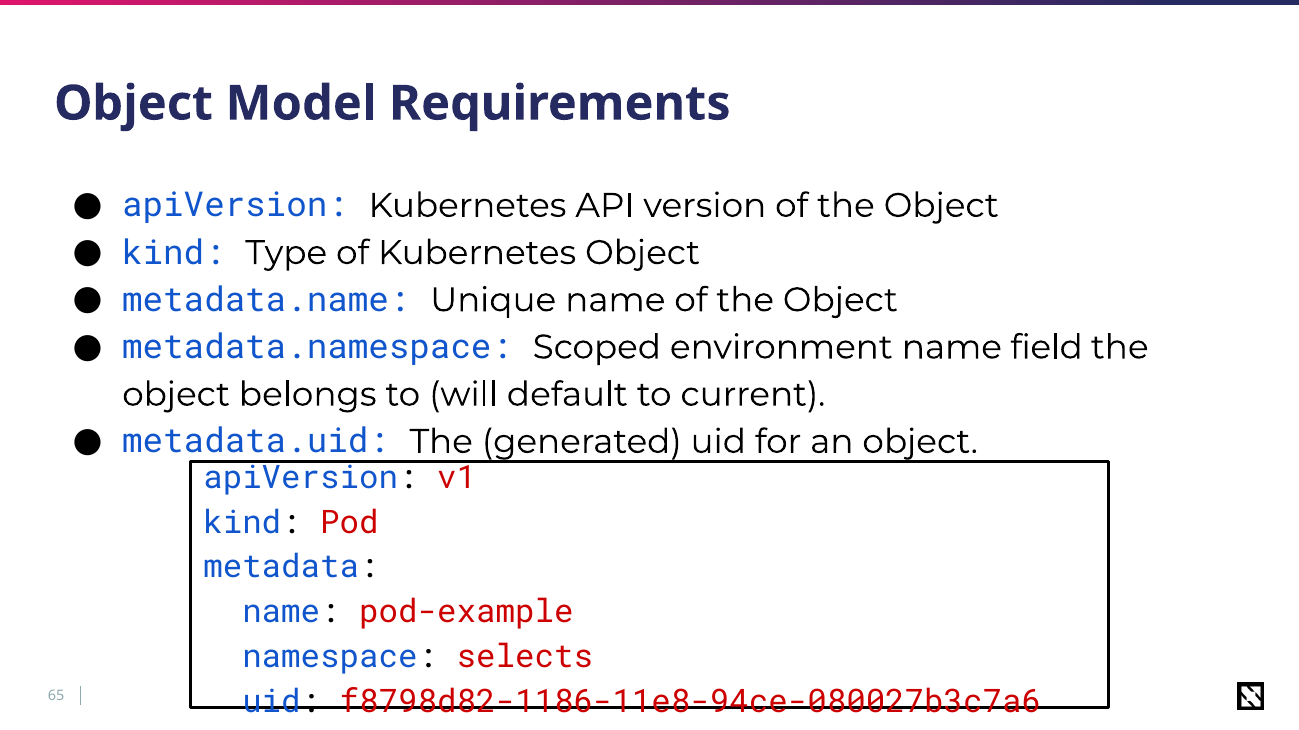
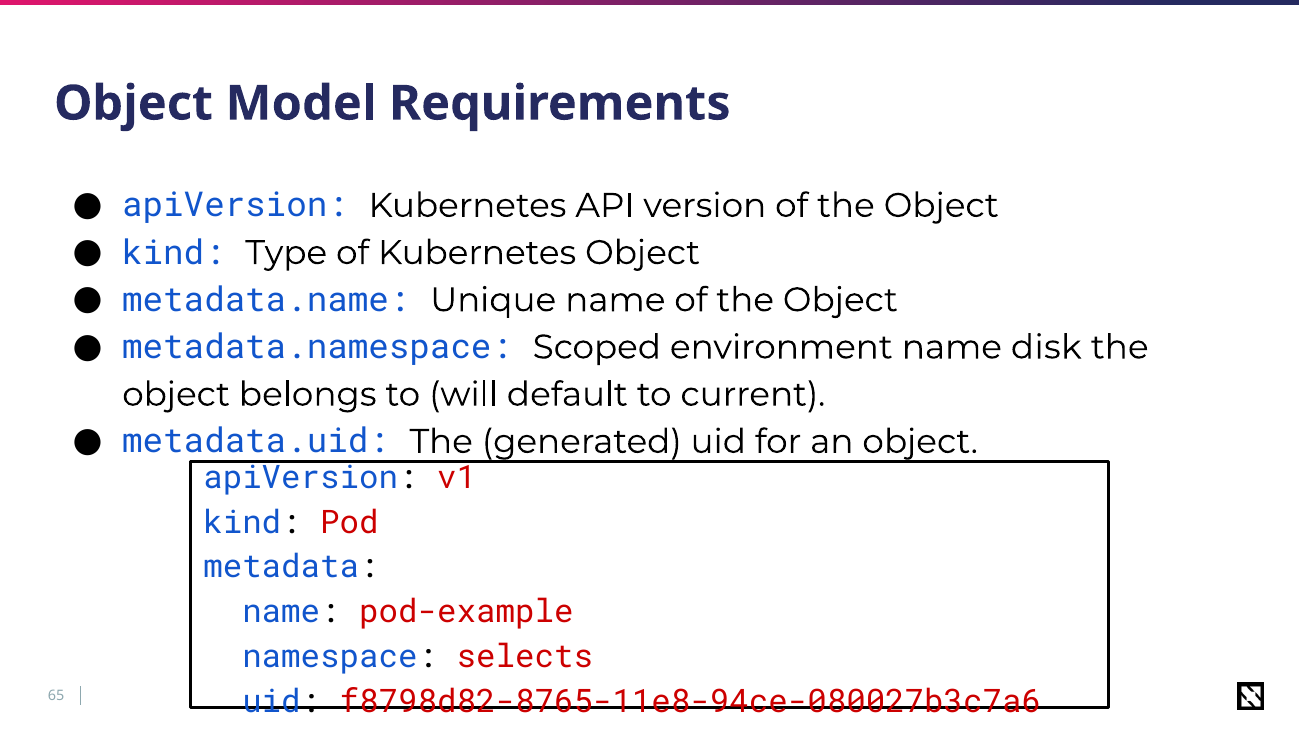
field: field -> disk
f8798d82-1186-11e8-94ce-080027b3c7a6: f8798d82-1186-11e8-94ce-080027b3c7a6 -> f8798d82-8765-11e8-94ce-080027b3c7a6
